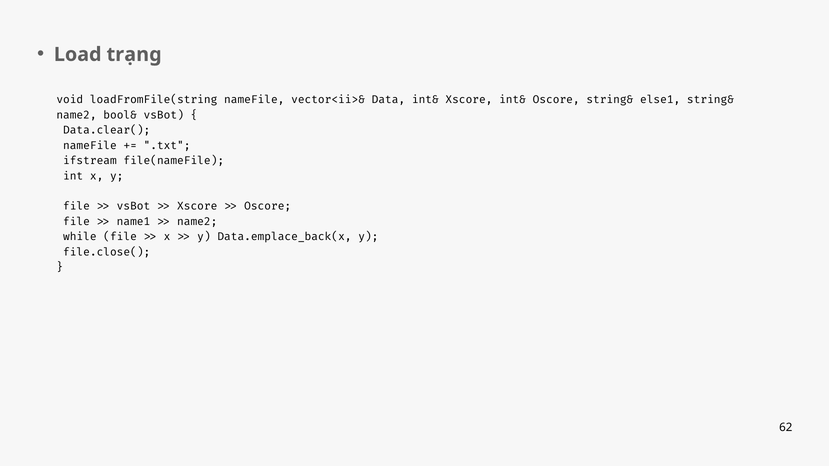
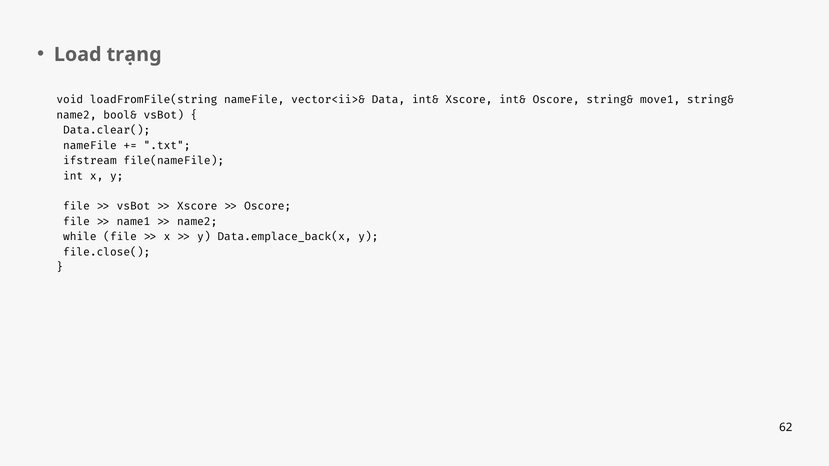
else1: else1 -> move1
